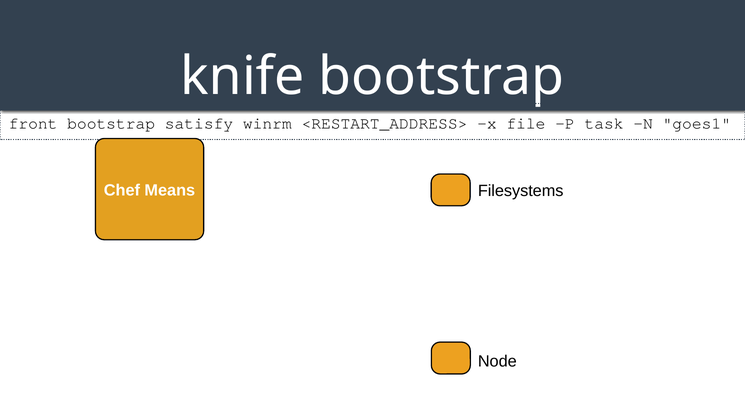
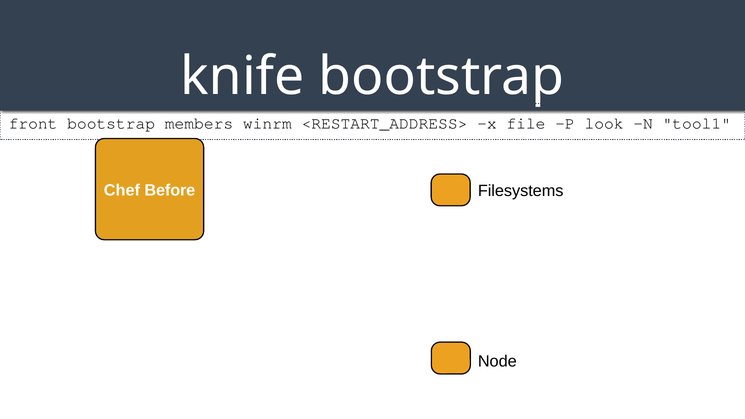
satisfy: satisfy -> members
task: task -> look
goes1: goes1 -> tool1
Means: Means -> Before
